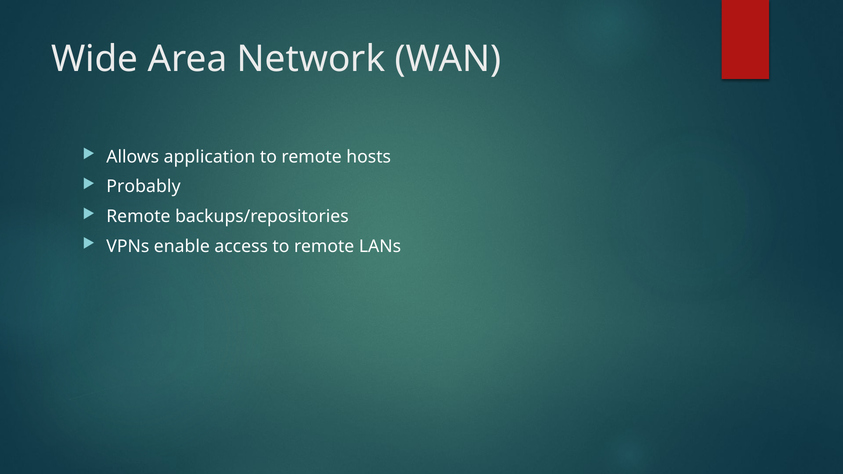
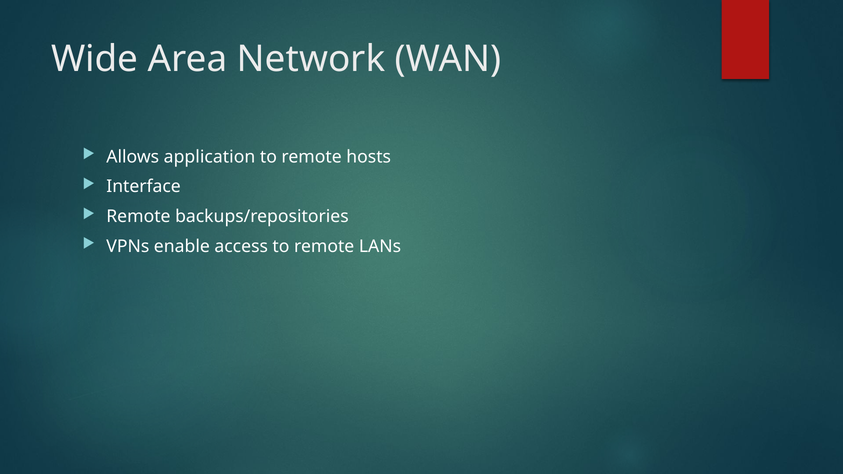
Probably: Probably -> Interface
